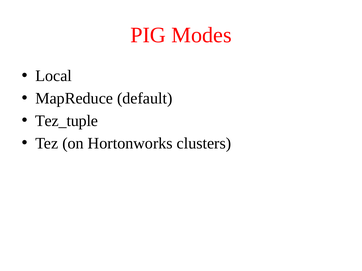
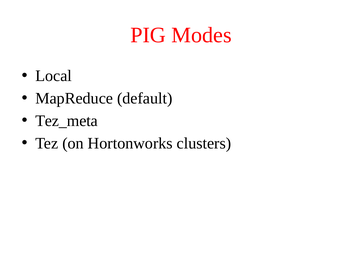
Tez_tuple: Tez_tuple -> Tez_meta
